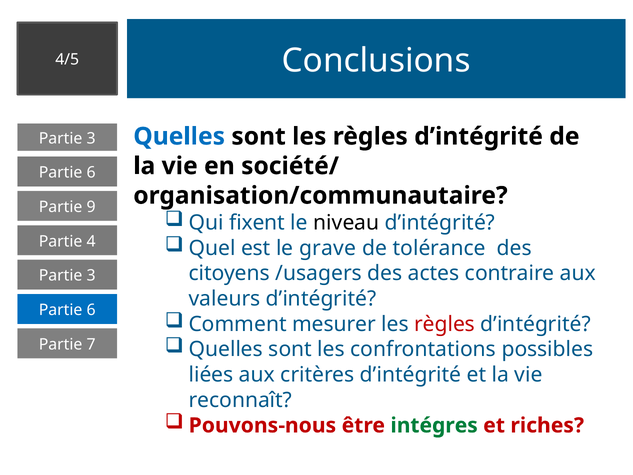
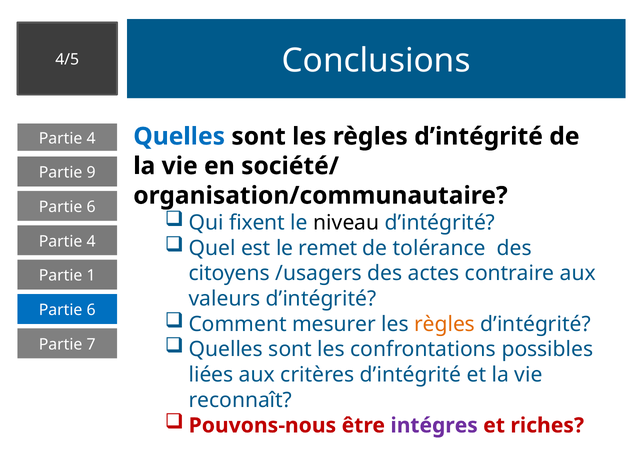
3 at (91, 138): 3 -> 4
6 at (91, 173): 6 -> 9
9 at (91, 207): 9 -> 6
grave: grave -> remet
3 at (91, 276): 3 -> 1
règles at (445, 324) colour: red -> orange
intégres colour: green -> purple
